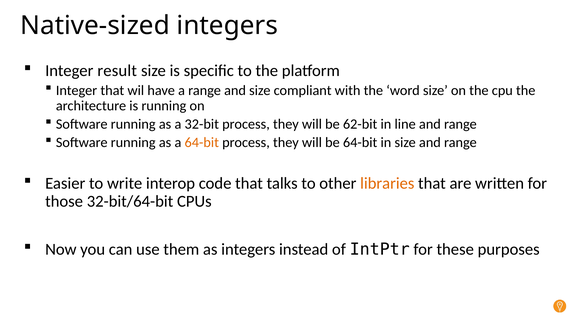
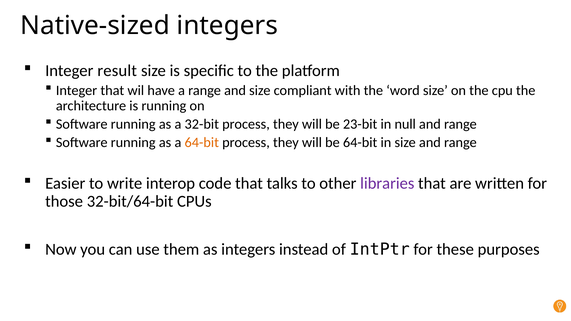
62-bit: 62-bit -> 23-bit
line: line -> null
libraries colour: orange -> purple
